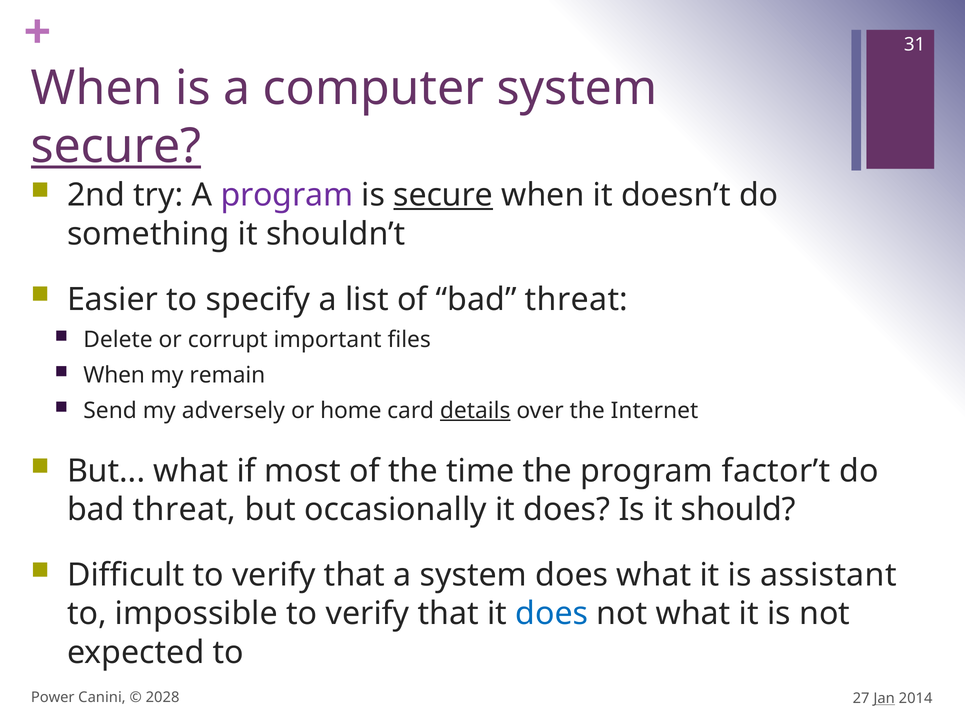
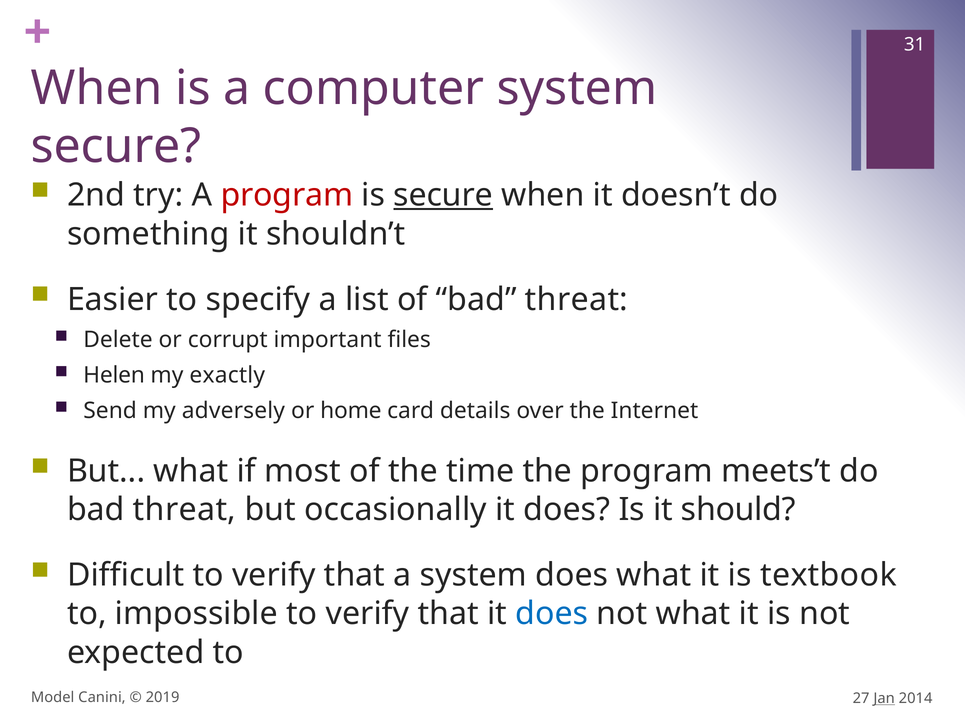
secure at (116, 146) underline: present -> none
program at (287, 195) colour: purple -> red
When at (114, 375): When -> Helen
remain: remain -> exactly
details underline: present -> none
factor’t: factor’t -> meets’t
assistant: assistant -> textbook
Power: Power -> Model
2028: 2028 -> 2019
